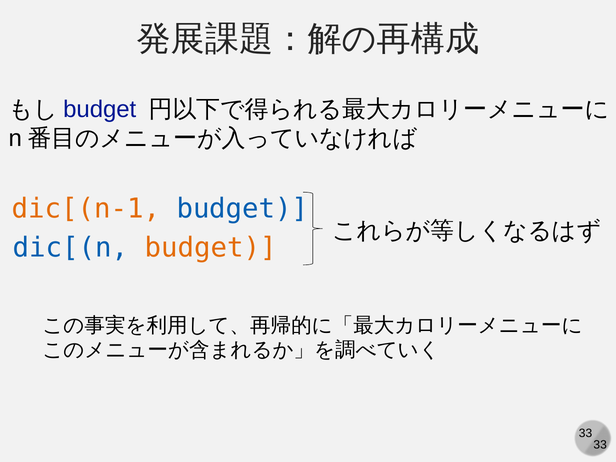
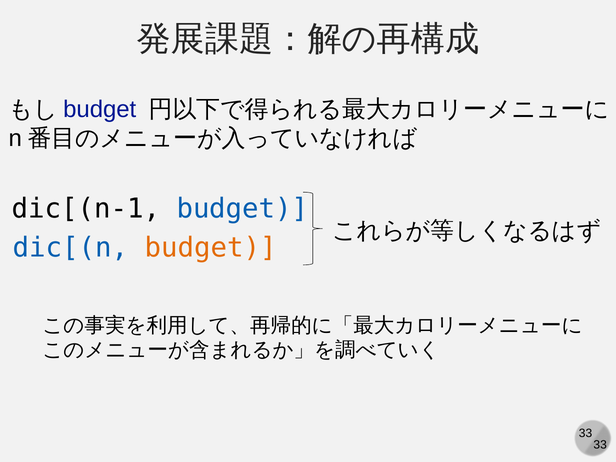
dic[(n-1 colour: orange -> black
